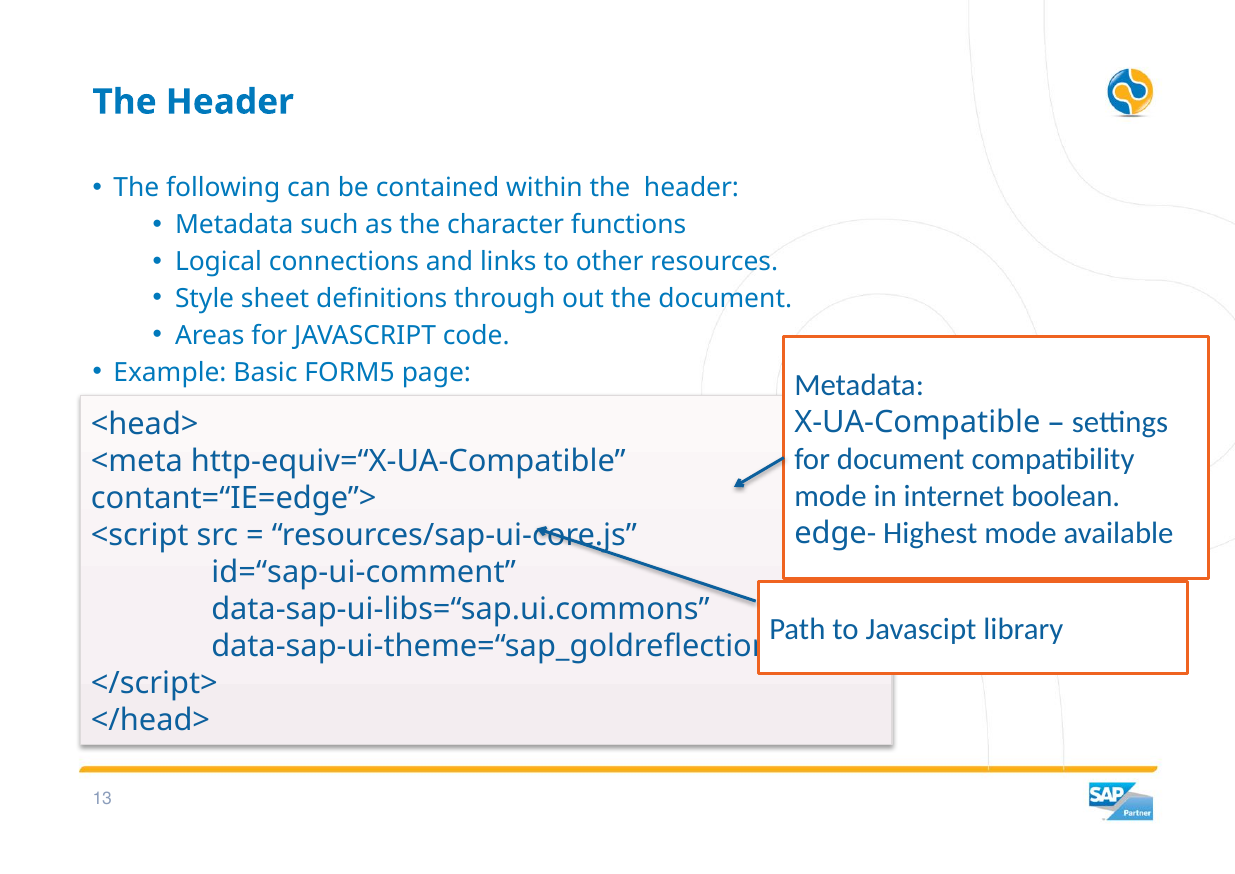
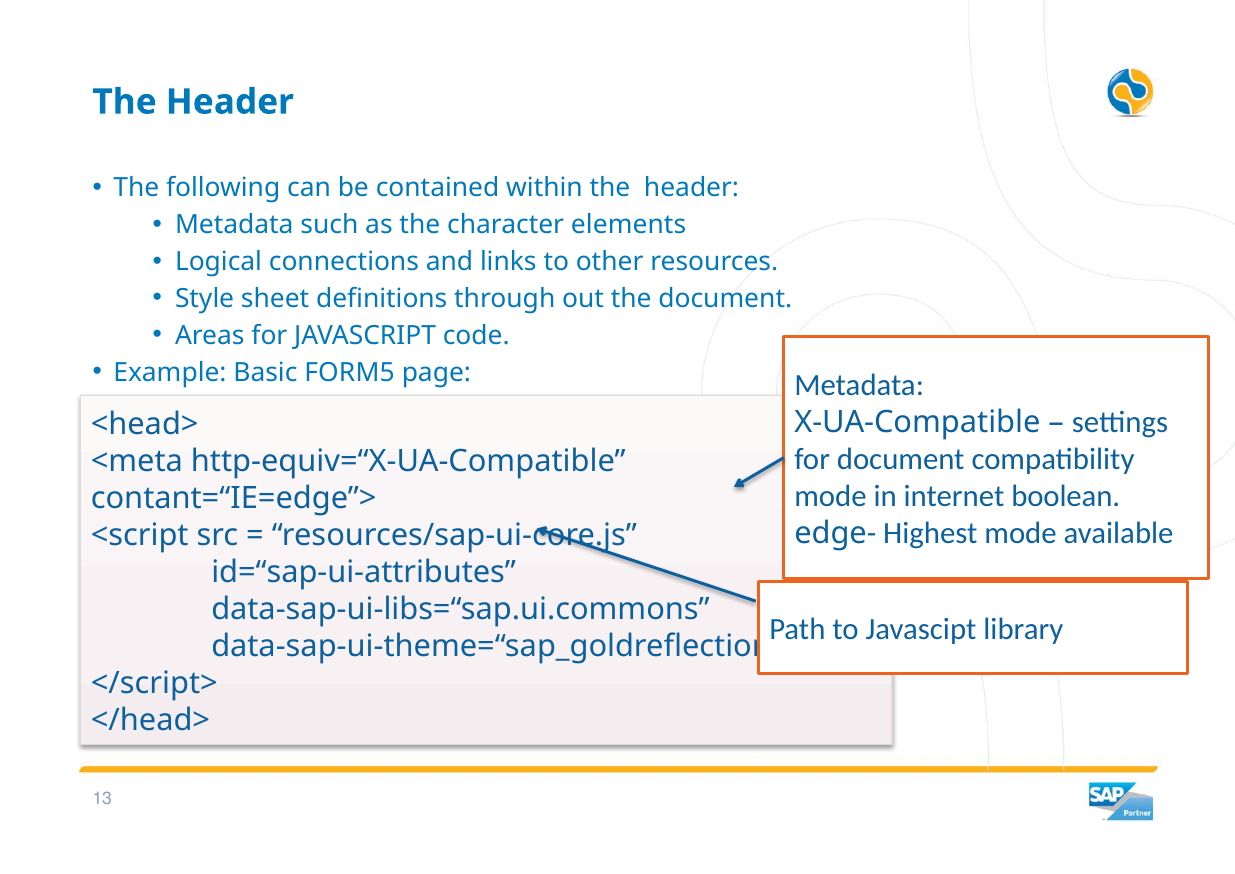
functions: functions -> elements
id=“sap-ui-comment: id=“sap-ui-comment -> id=“sap-ui-attributes
